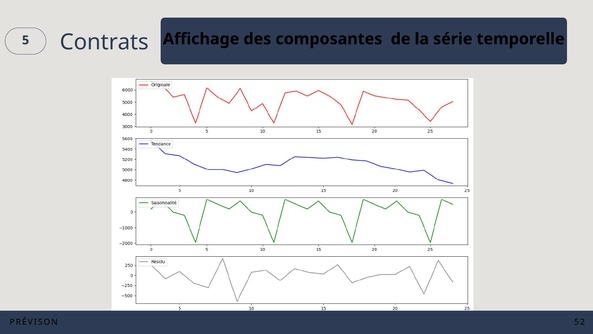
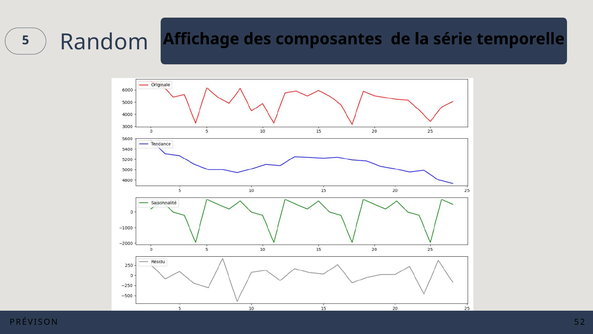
Contrats: Contrats -> Random
